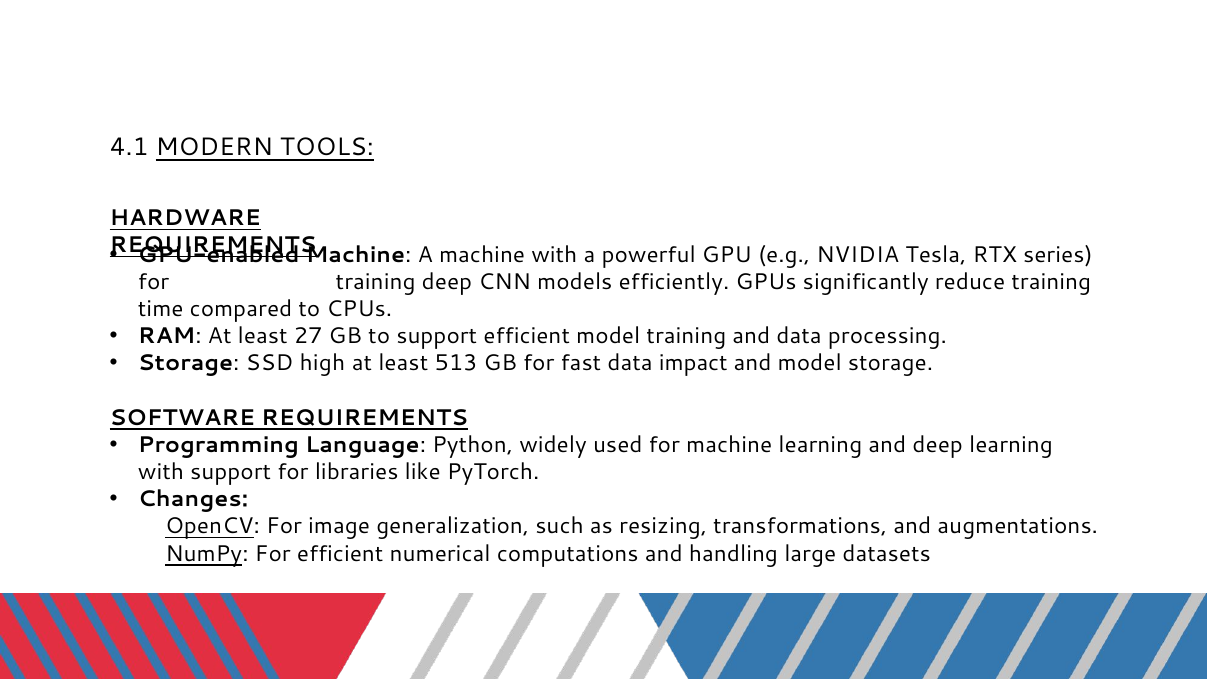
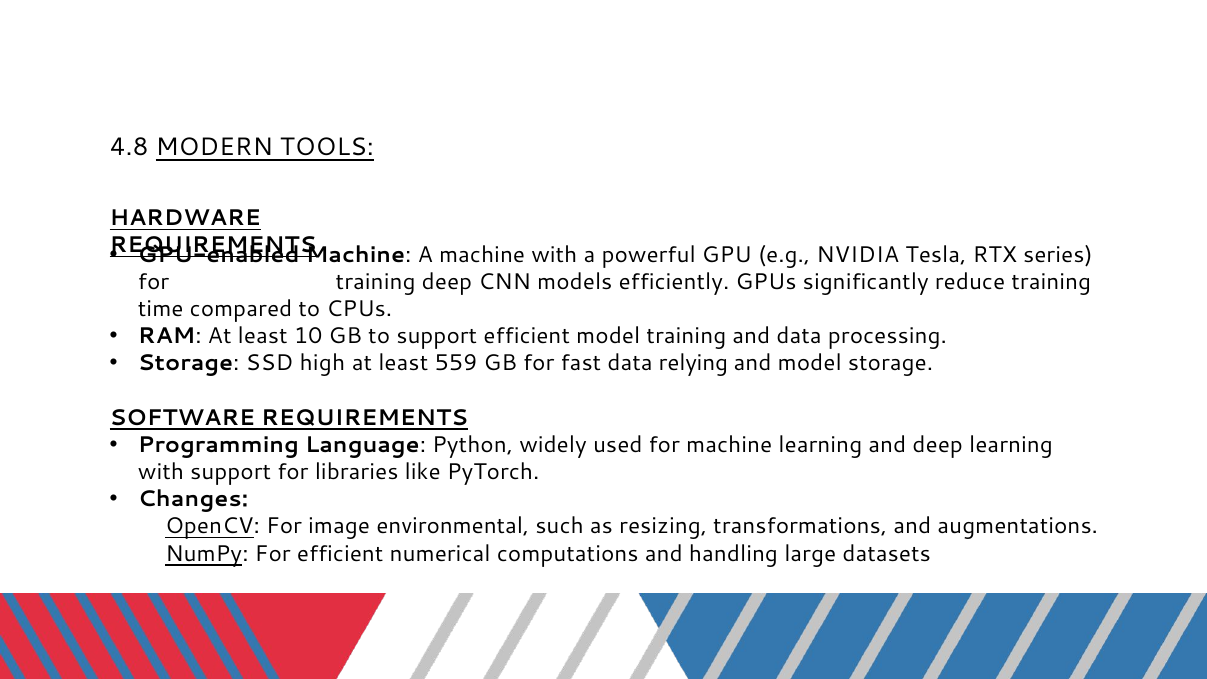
4.1: 4.1 -> 4.8
27: 27 -> 10
513: 513 -> 559
impact: impact -> relying
generalization: generalization -> environmental
